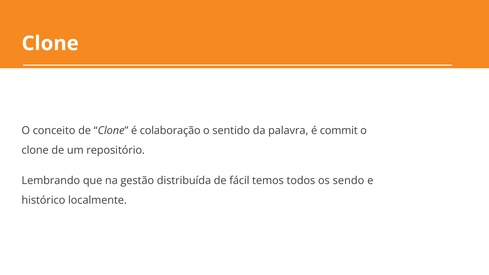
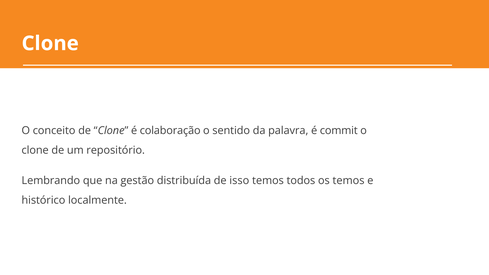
fácil: fácil -> isso
os sendo: sendo -> temos
